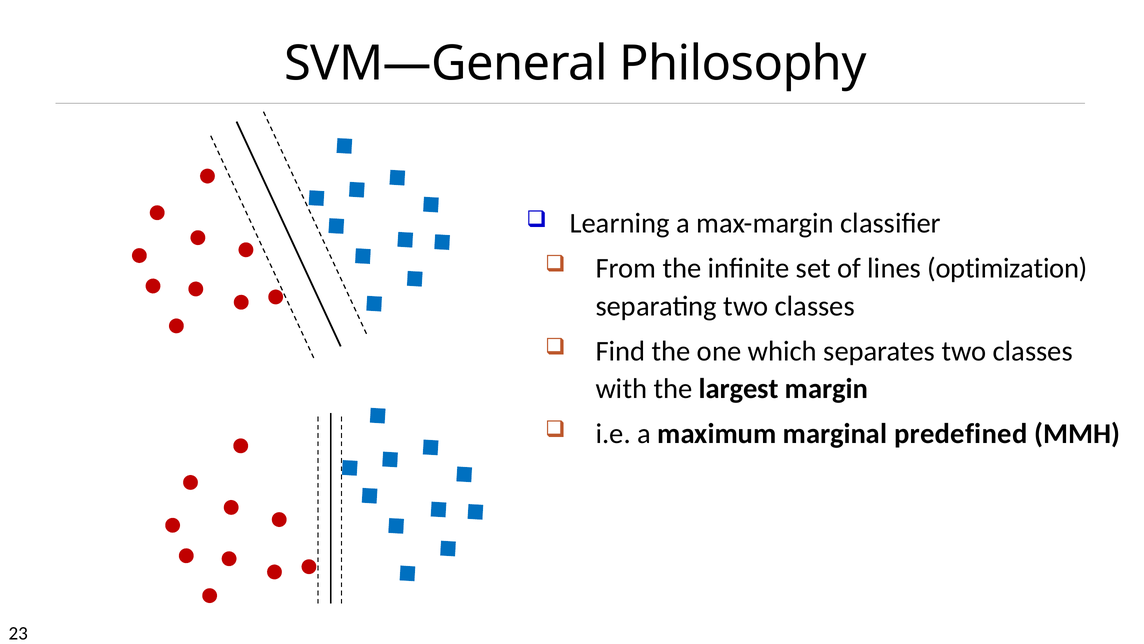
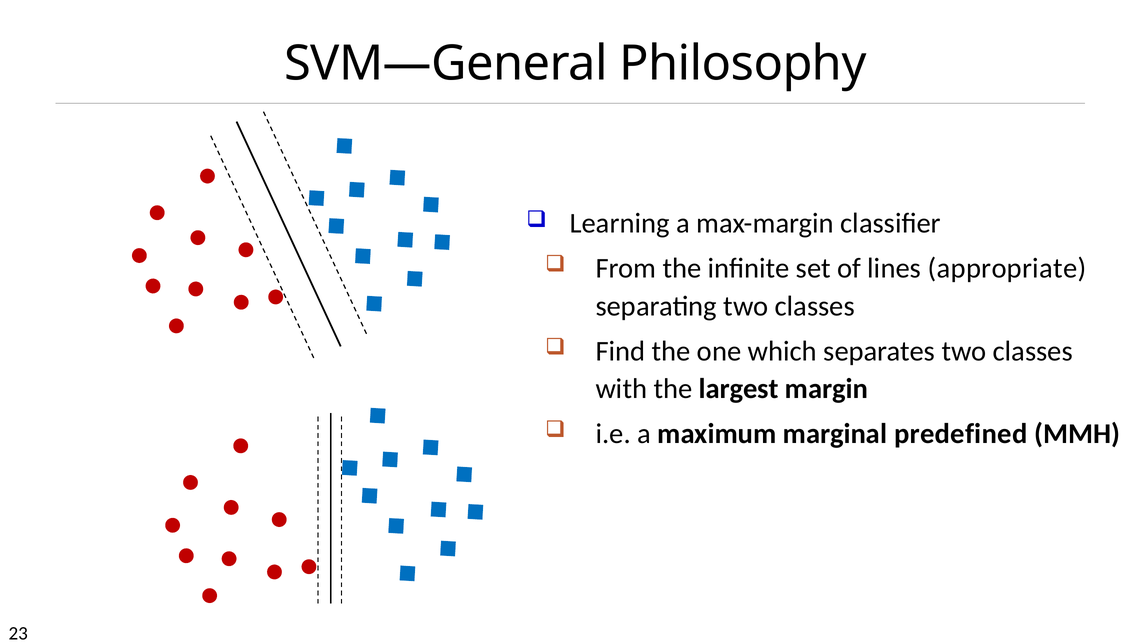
optimization: optimization -> appropriate
